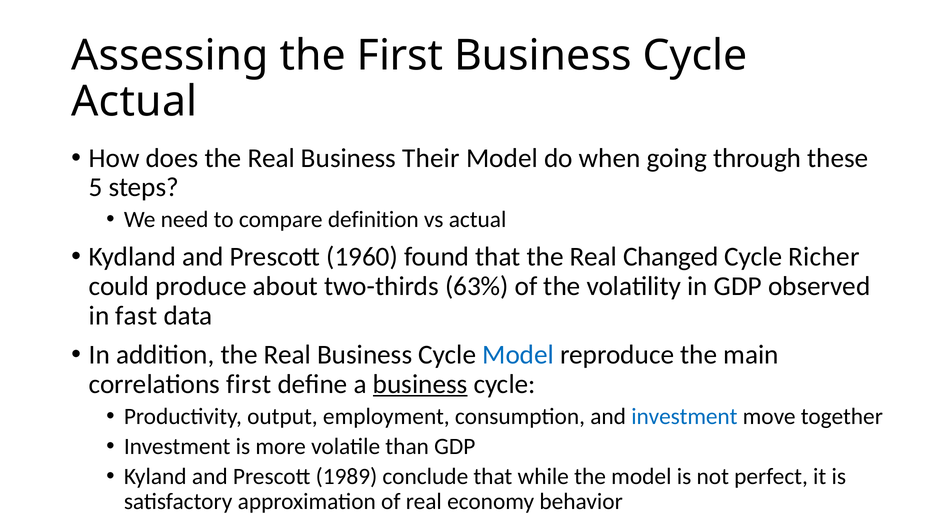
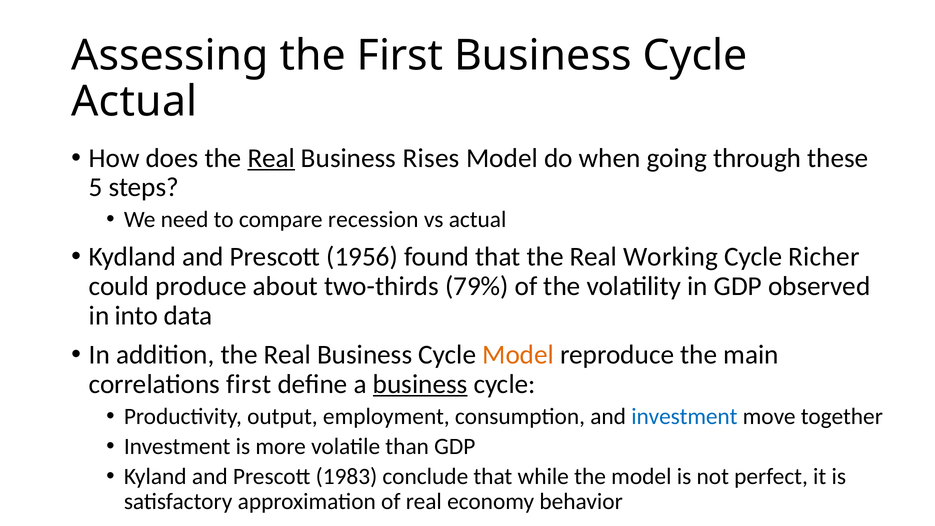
Real at (271, 158) underline: none -> present
Their: Their -> Rises
definition: definition -> recession
1960: 1960 -> 1956
Changed: Changed -> Working
63%: 63% -> 79%
fast: fast -> into
Model at (518, 355) colour: blue -> orange
1989: 1989 -> 1983
